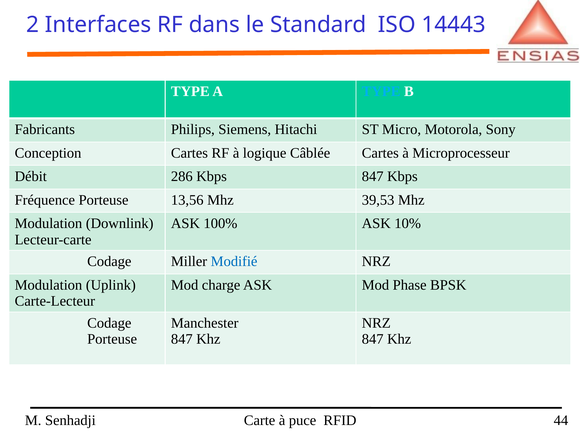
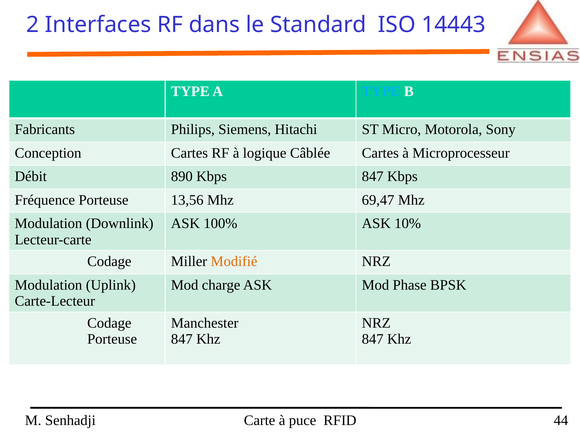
286: 286 -> 890
39,53: 39,53 -> 69,47
Modifié colour: blue -> orange
